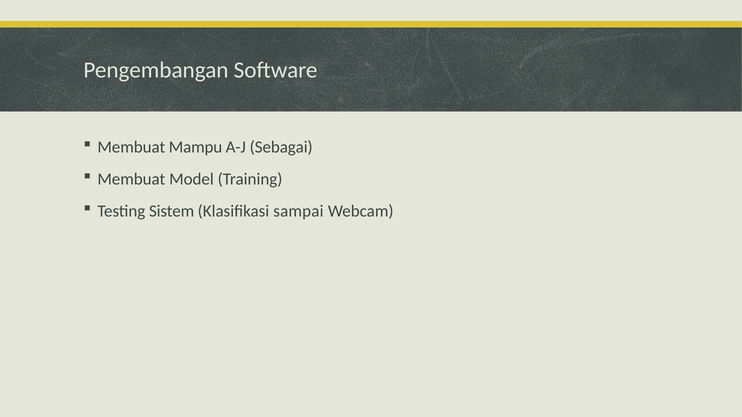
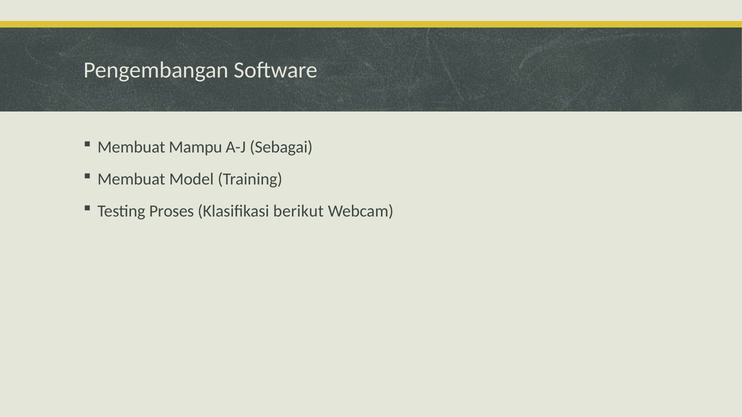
Sistem: Sistem -> Proses
sampai: sampai -> berikut
